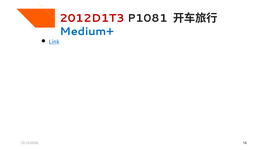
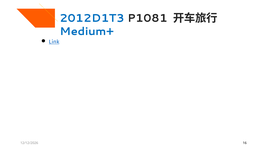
2012D1T3 colour: red -> blue
